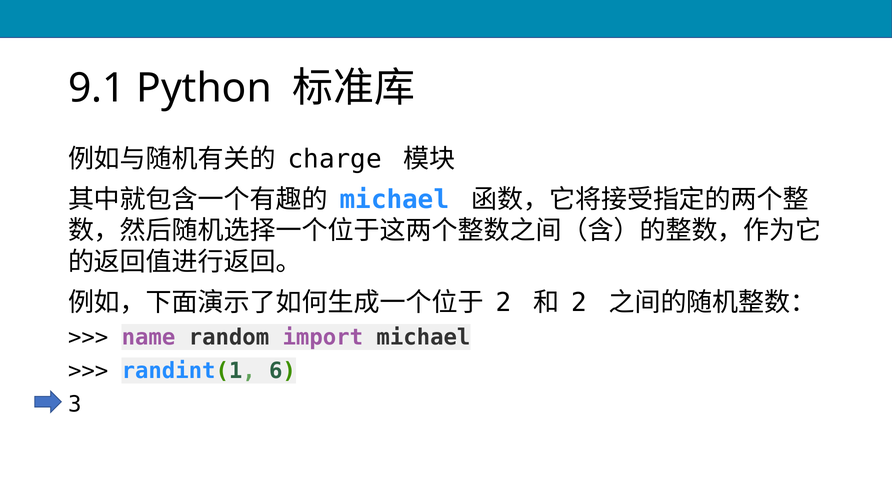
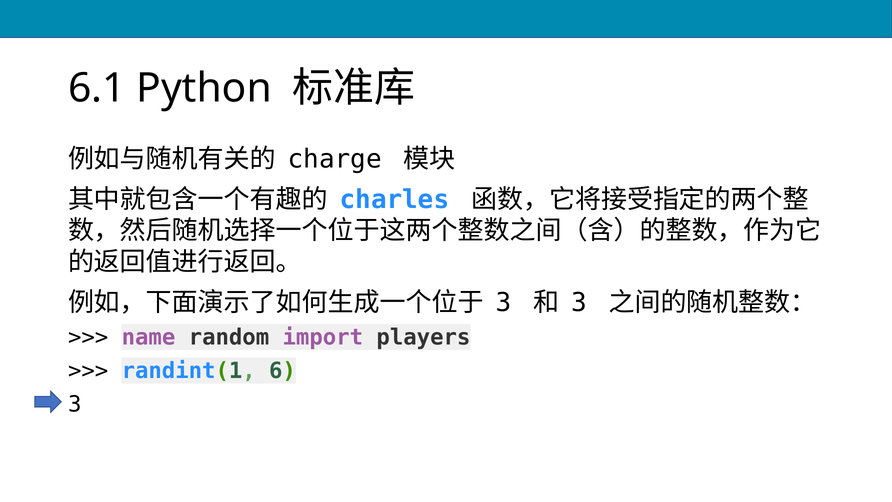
9.1: 9.1 -> 6.1
michael at (395, 200): michael -> charles
2 at (504, 302): 2 -> 3
2 at (579, 302): 2 -> 3
import michael: michael -> players
